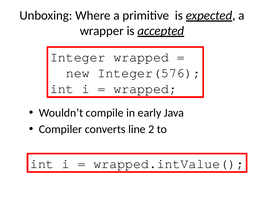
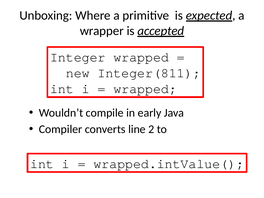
Integer(576: Integer(576 -> Integer(811
